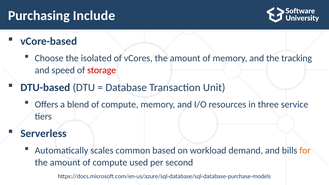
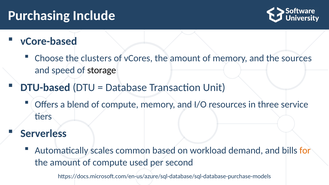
isolated: isolated -> clusters
tracking: tracking -> sources
storage colour: red -> black
